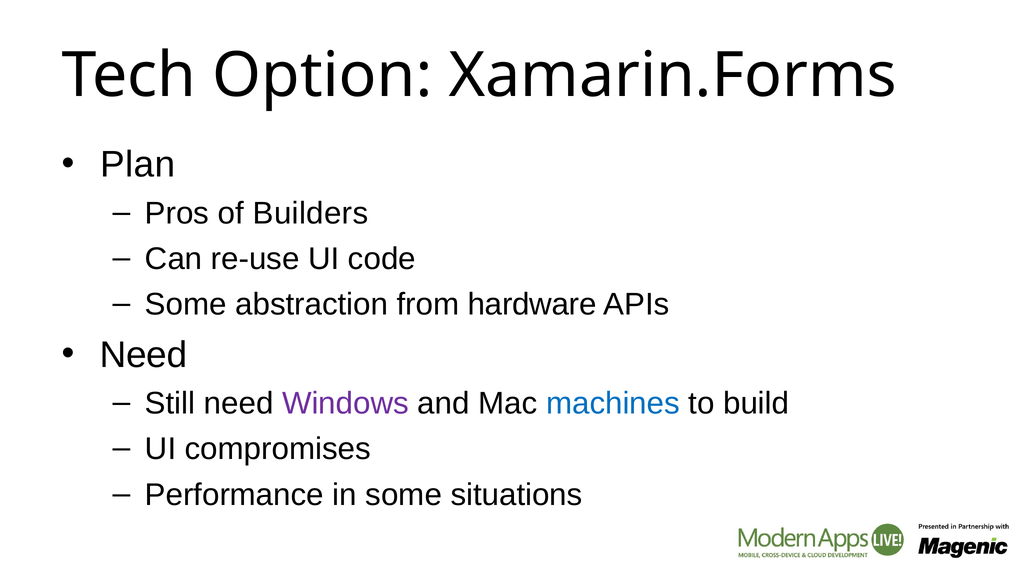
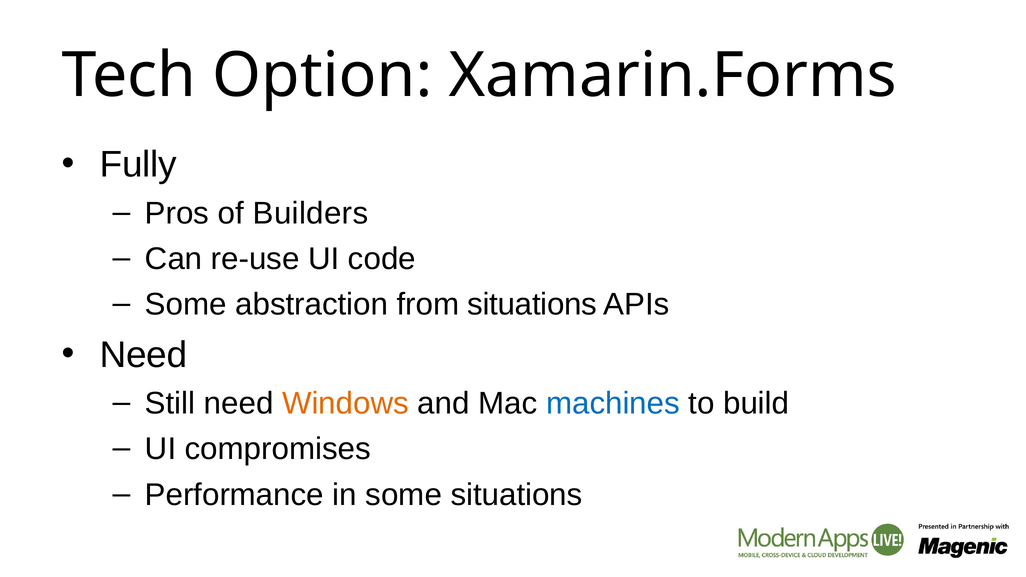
Plan: Plan -> Fully
from hardware: hardware -> situations
Windows colour: purple -> orange
